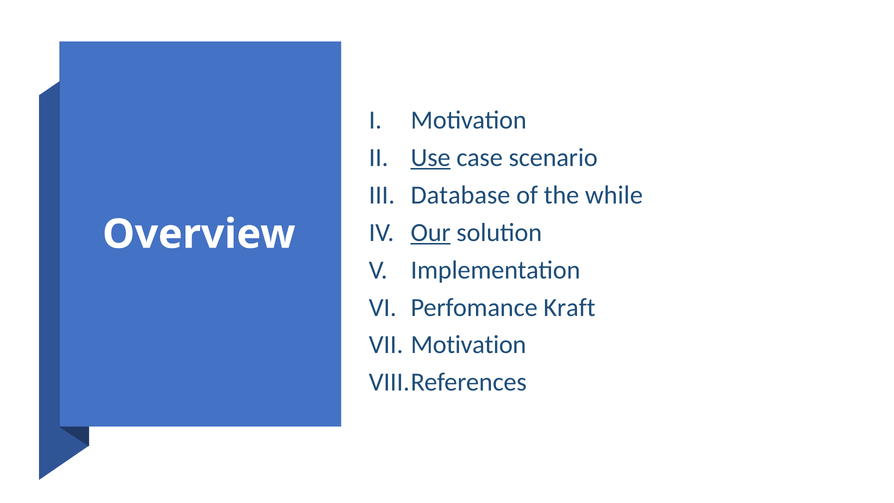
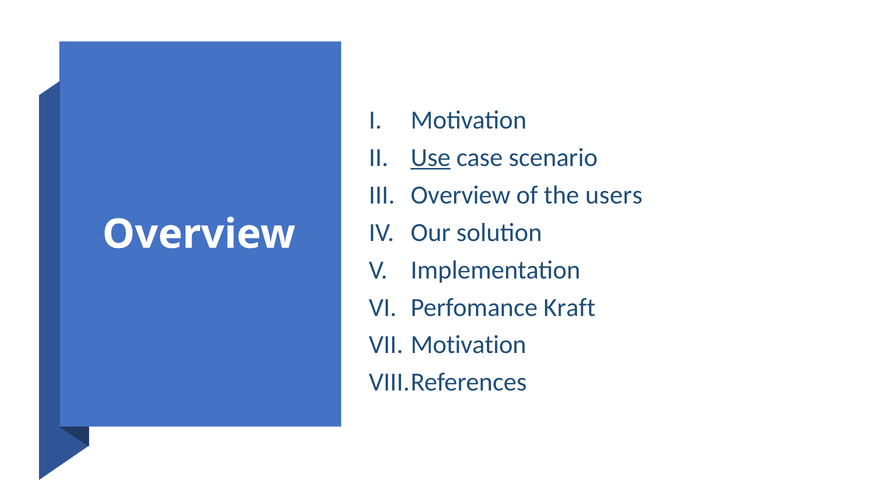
Database at (460, 195): Database -> Overview
while: while -> users
Our underline: present -> none
